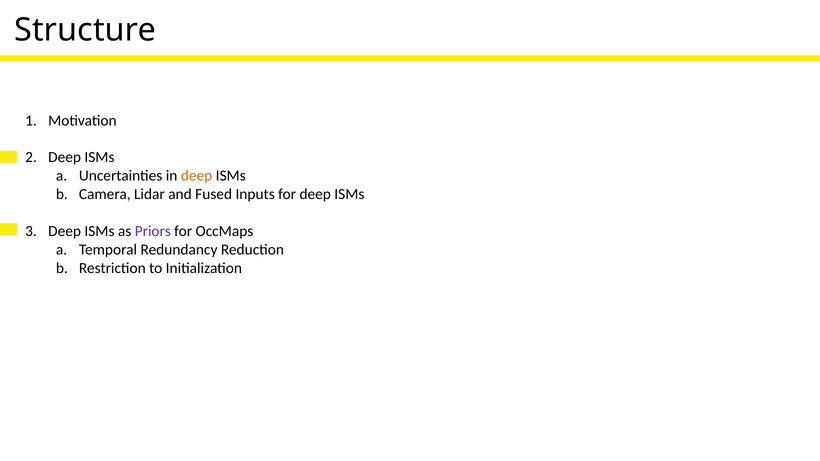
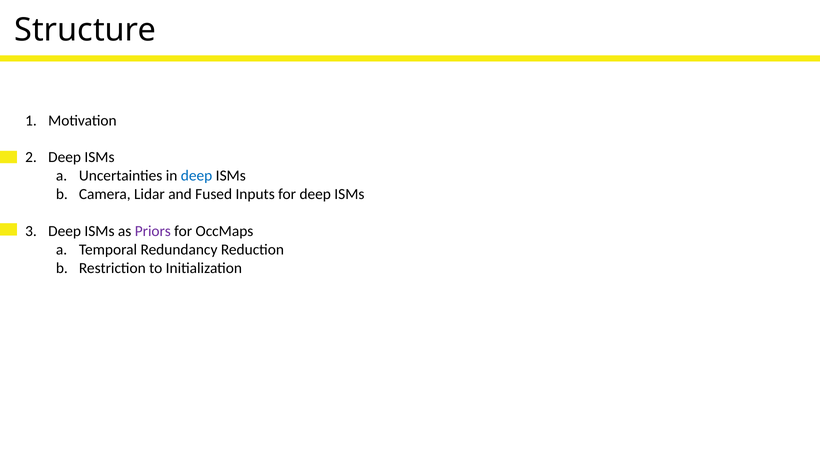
deep at (197, 176) colour: orange -> blue
